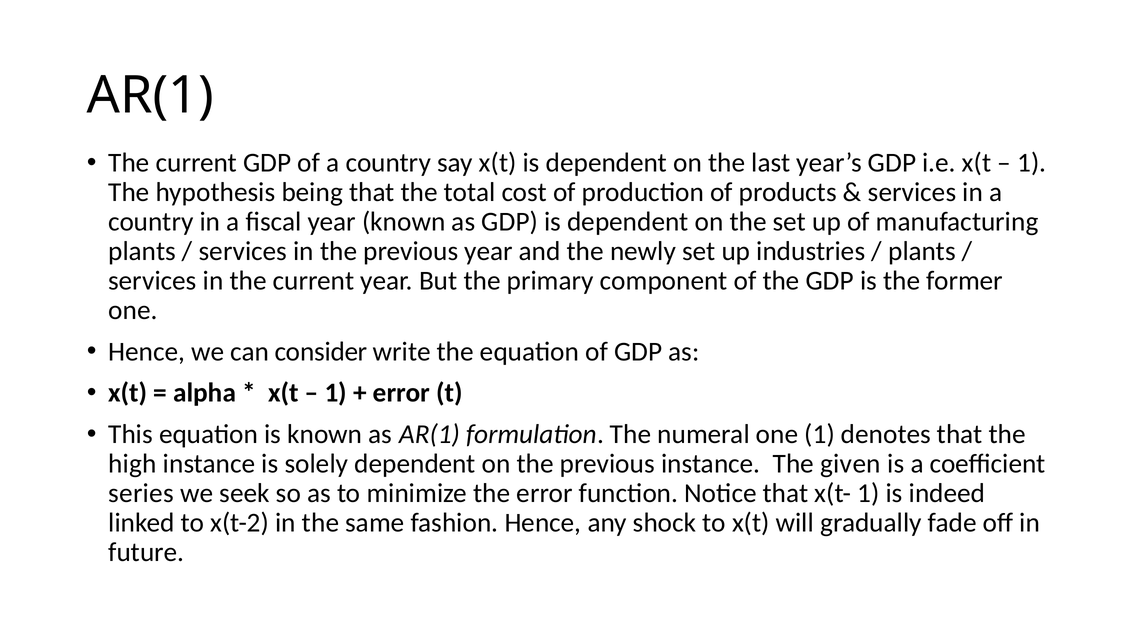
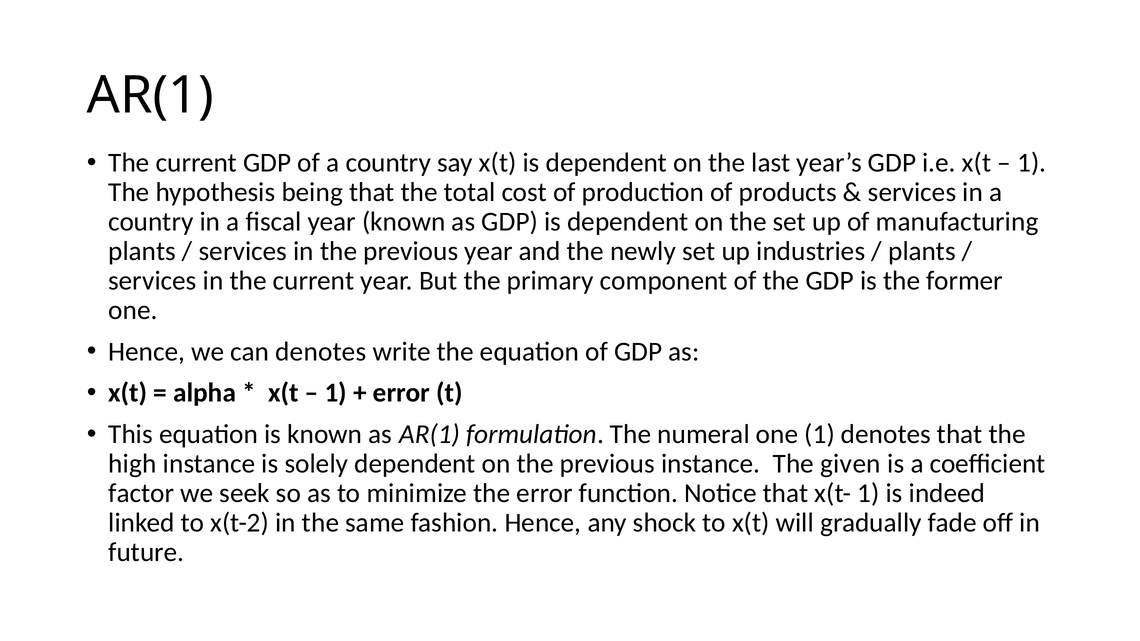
can consider: consider -> denotes
series: series -> factor
